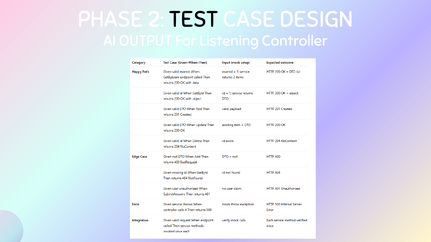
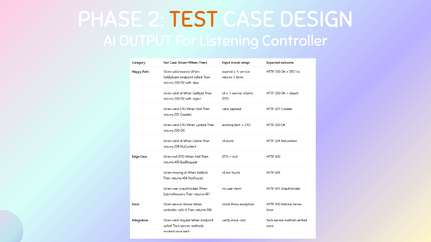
TEST colour: black -> orange
